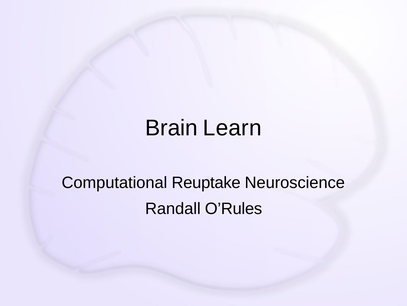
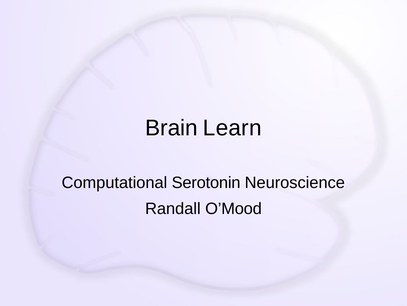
Reuptake: Reuptake -> Serotonin
O’Rules: O’Rules -> O’Mood
